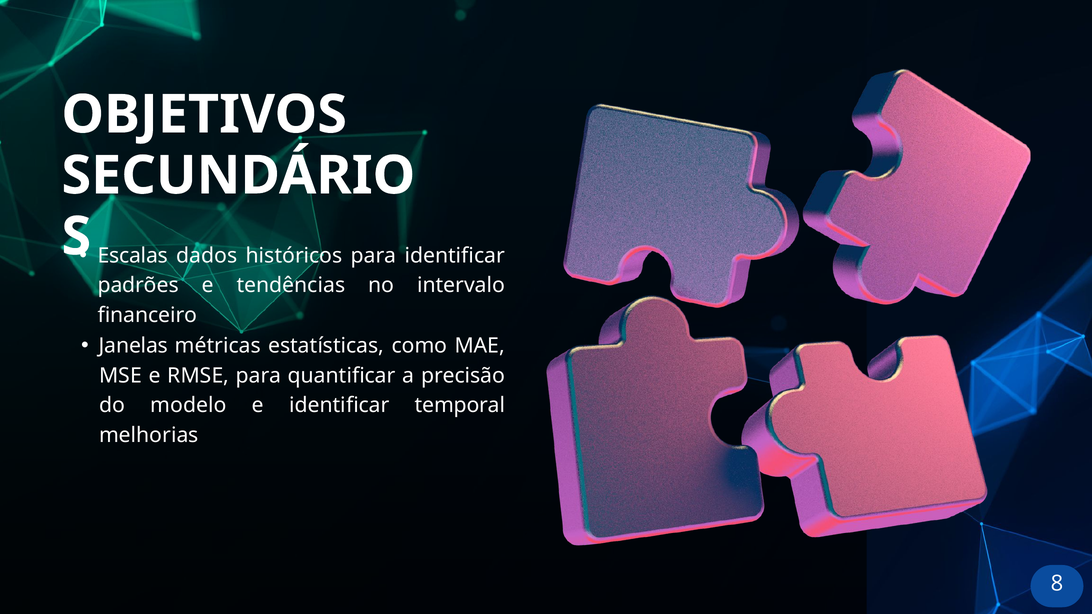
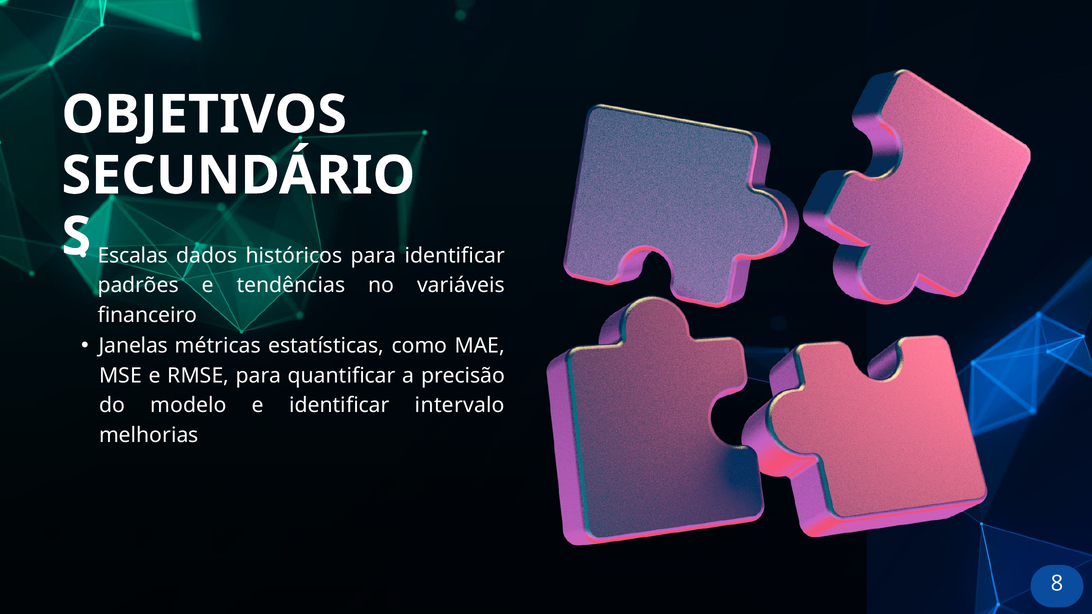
intervalo: intervalo -> variáveis
temporal: temporal -> intervalo
